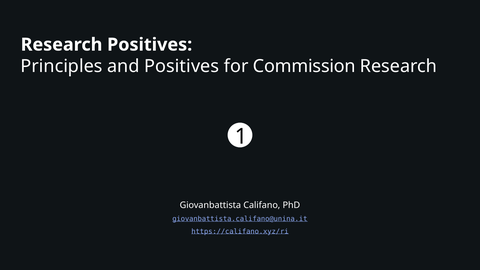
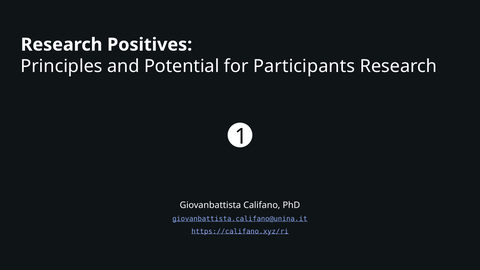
and Positives: Positives -> Potential
Commission: Commission -> Participants
